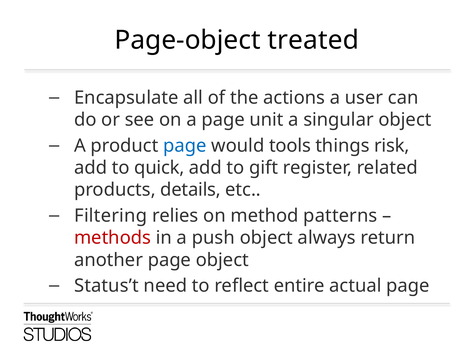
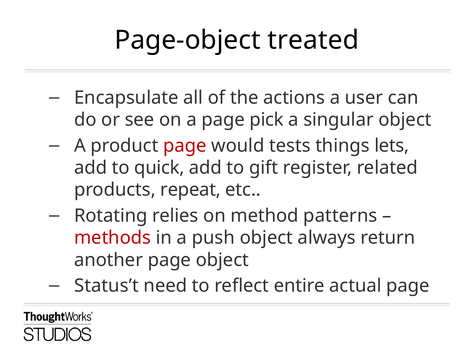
unit: unit -> pick
page at (185, 145) colour: blue -> red
tools: tools -> tests
risk: risk -> lets
details: details -> repeat
Filtering: Filtering -> Rotating
